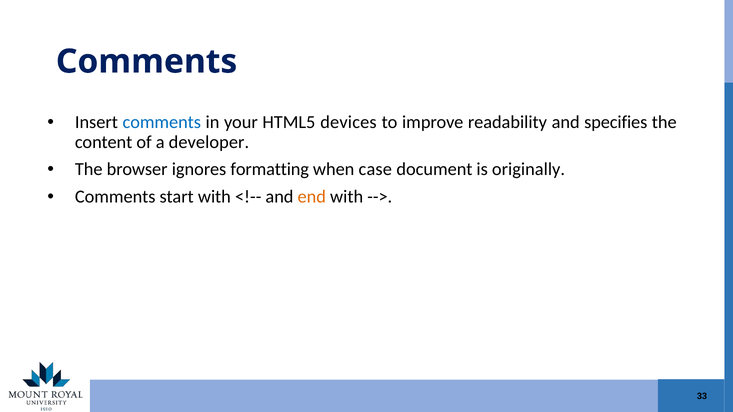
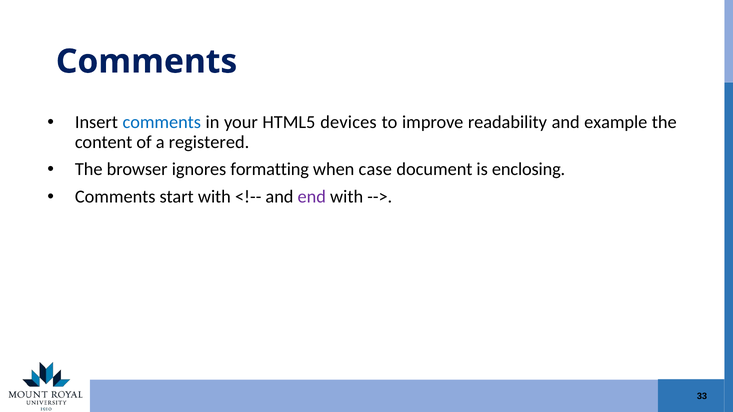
specifies: specifies -> example
developer: developer -> registered
originally: originally -> enclosing
end colour: orange -> purple
